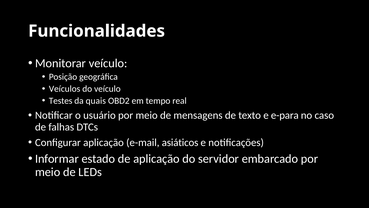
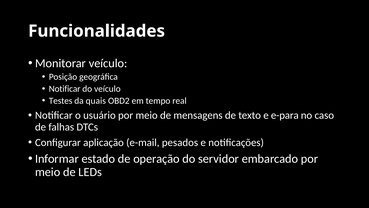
Veículos at (65, 89): Veículos -> Notificar
asiáticos: asiáticos -> pesados
de aplicação: aplicação -> operação
